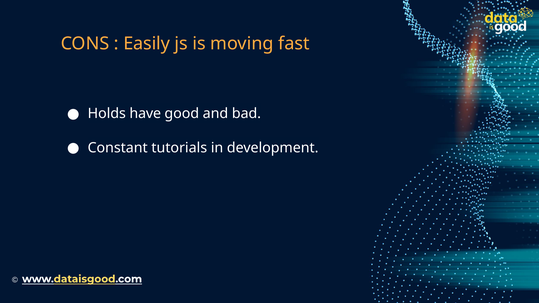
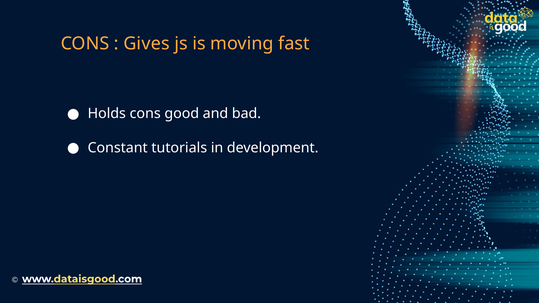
Easily: Easily -> Gives
Holds have: have -> cons
